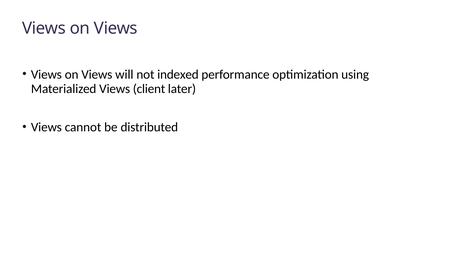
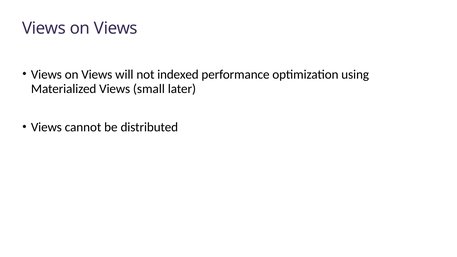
client: client -> small
